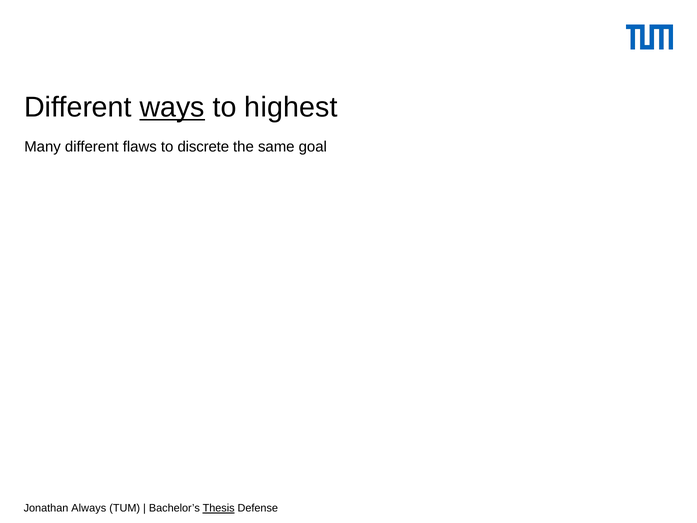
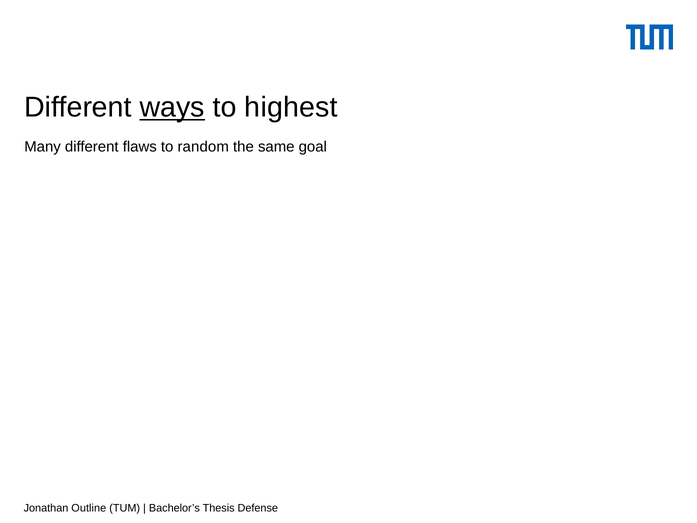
discrete: discrete -> random
Always: Always -> Outline
Thesis underline: present -> none
